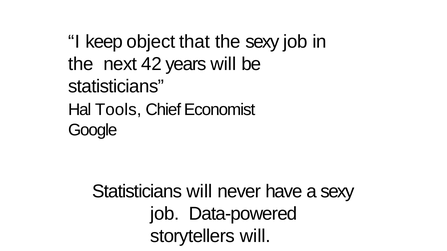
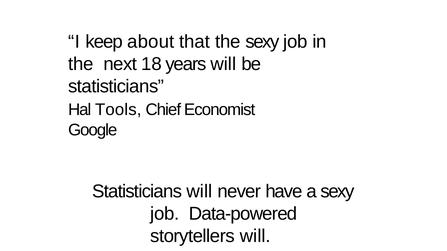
object: object -> about
42: 42 -> 18
